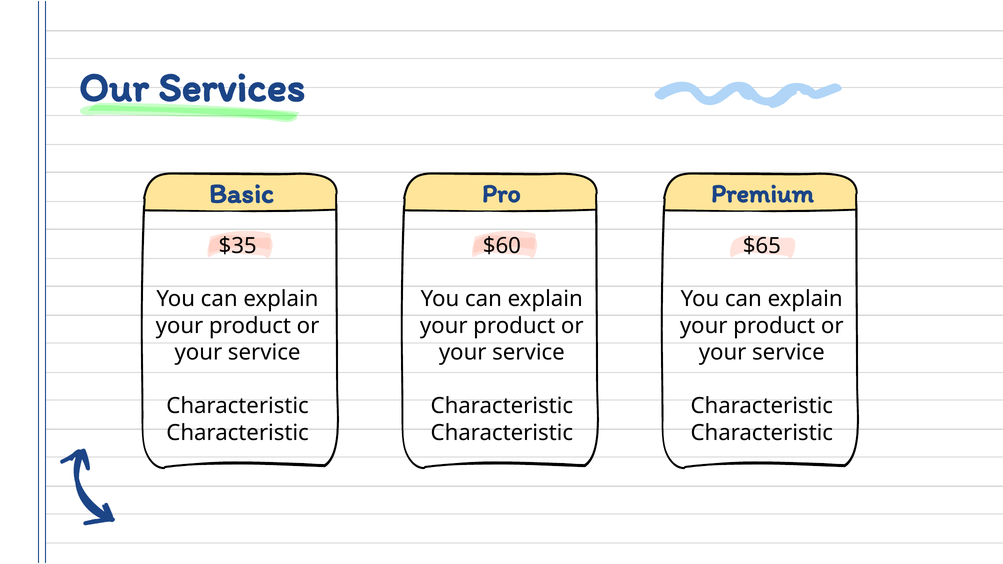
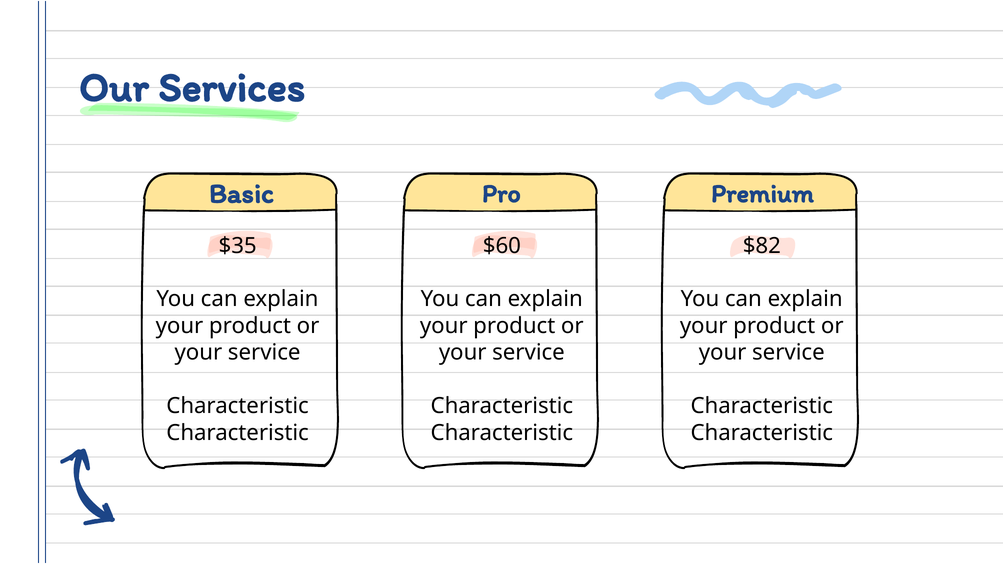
$65: $65 -> $82
